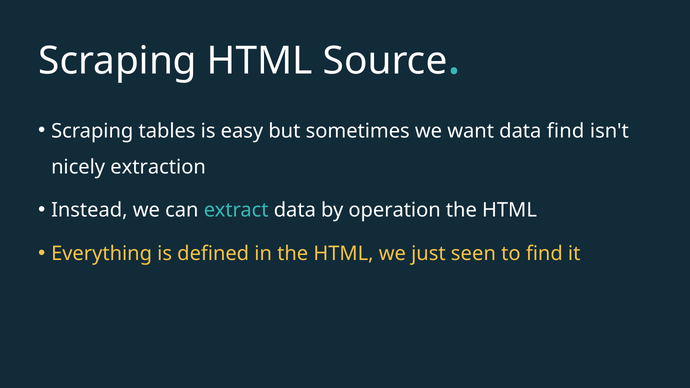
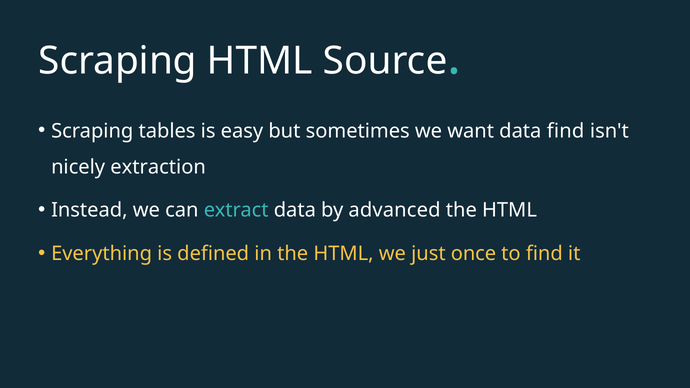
operation: operation -> advanced
seen: seen -> once
